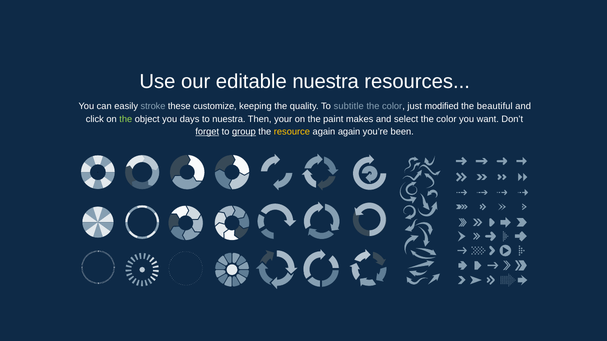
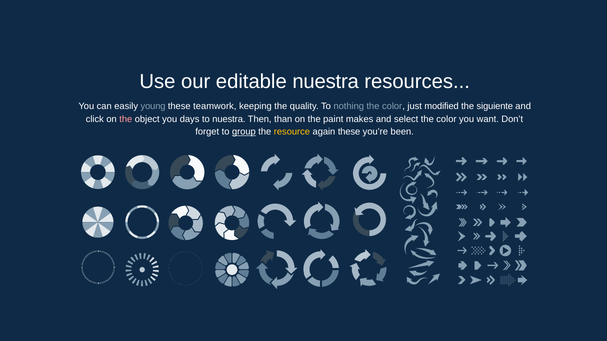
stroke: stroke -> young
customize: customize -> teamwork
subtitle: subtitle -> nothing
beautiful: beautiful -> siguiente
the at (126, 119) colour: light green -> pink
your: your -> than
forget underline: present -> none
again again: again -> these
